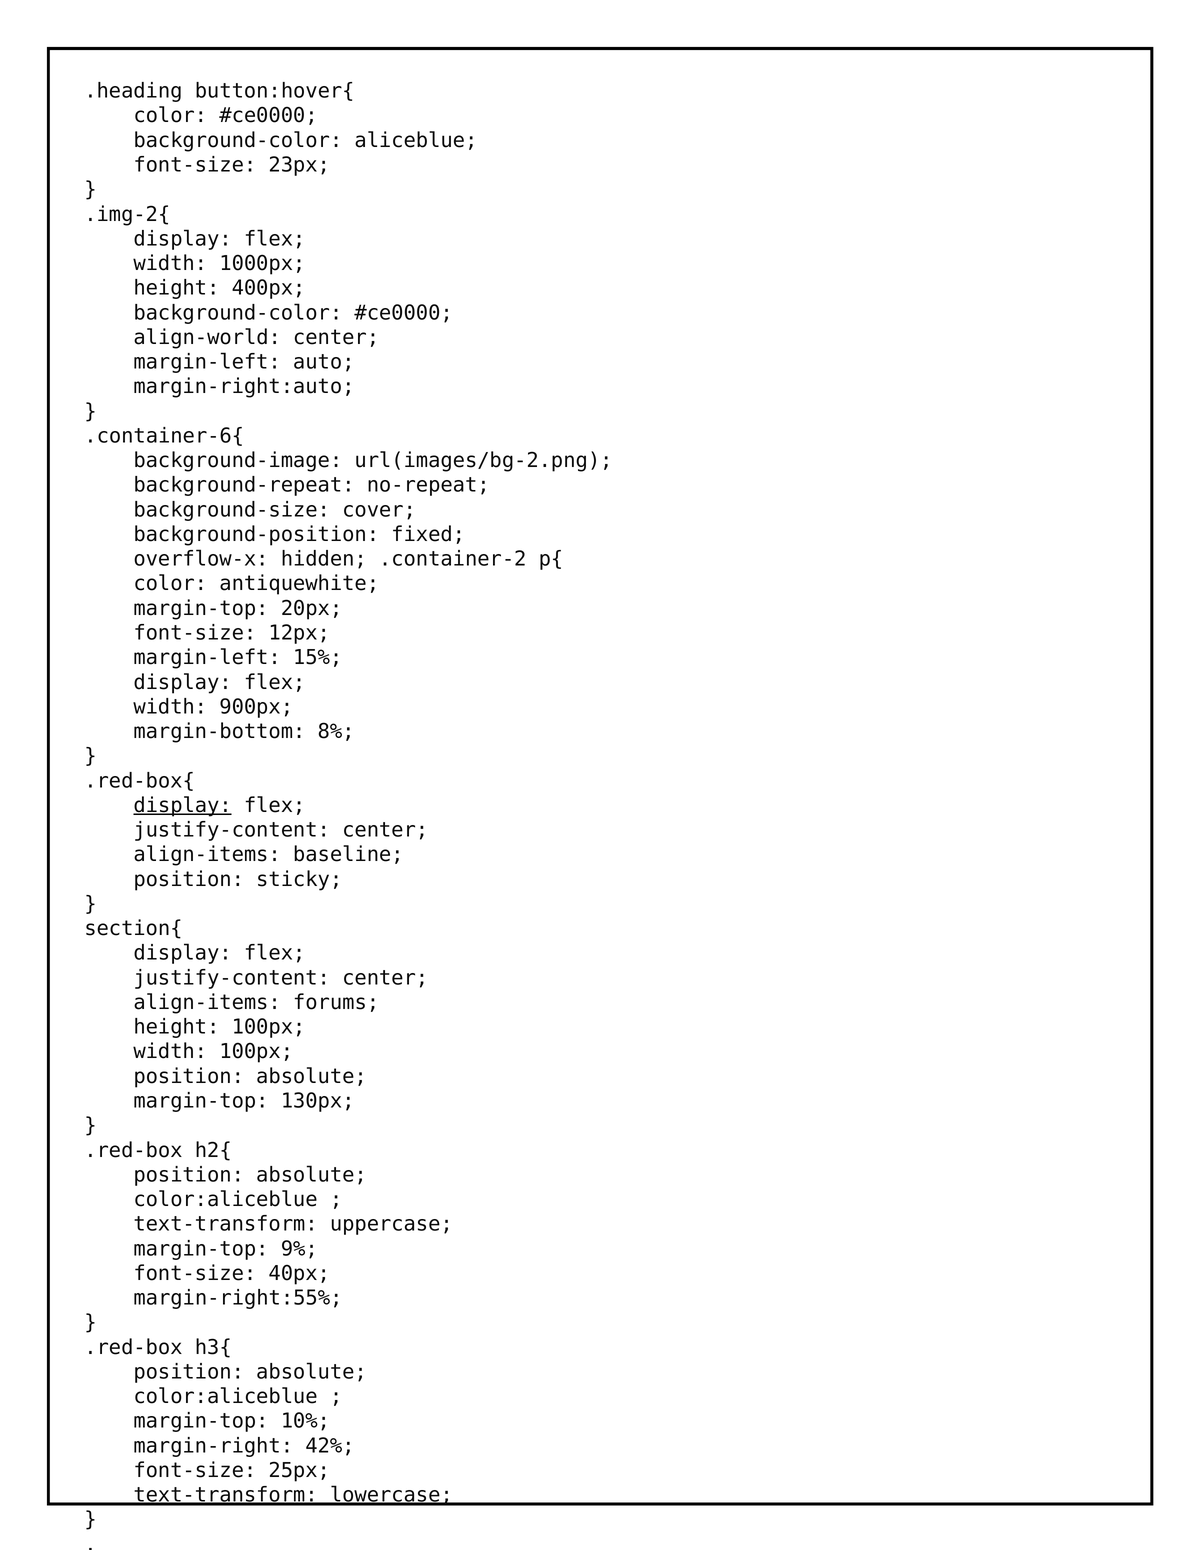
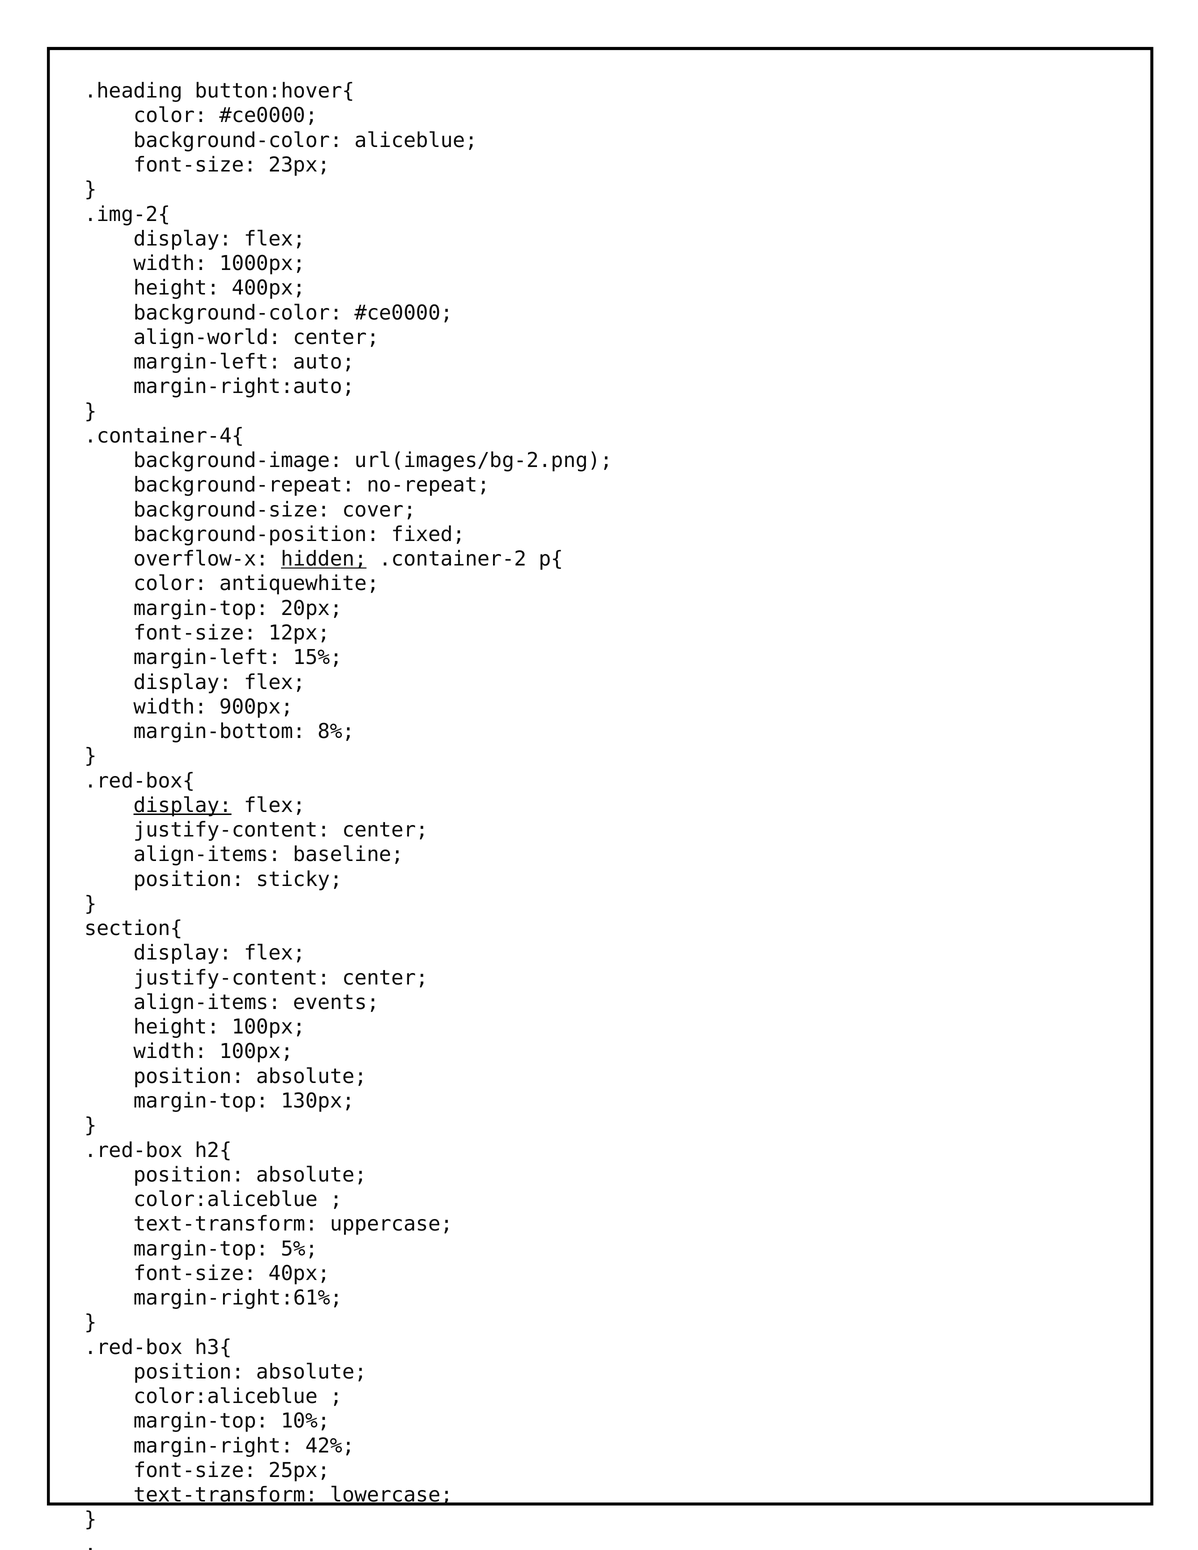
.container-6{: .container-6{ -> .container-4{
hidden underline: none -> present
forums: forums -> events
9%: 9% -> 5%
margin-right:55%: margin-right:55% -> margin-right:61%
